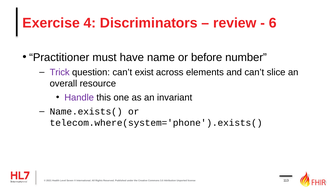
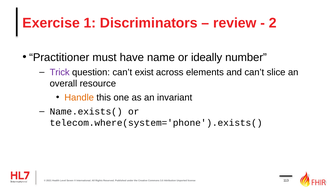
4: 4 -> 1
6: 6 -> 2
before: before -> ideally
Handle colour: purple -> orange
